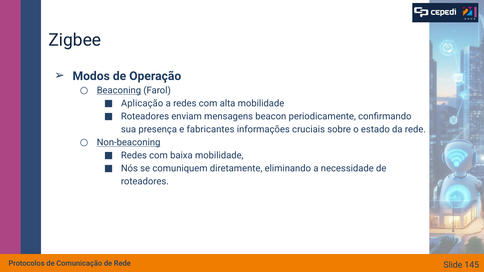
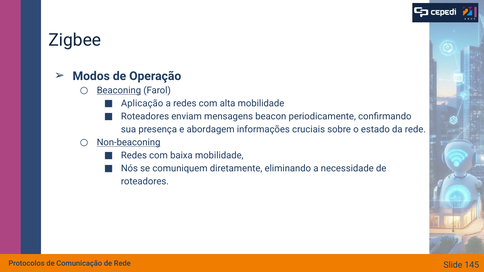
fabricantes: fabricantes -> abordagem
